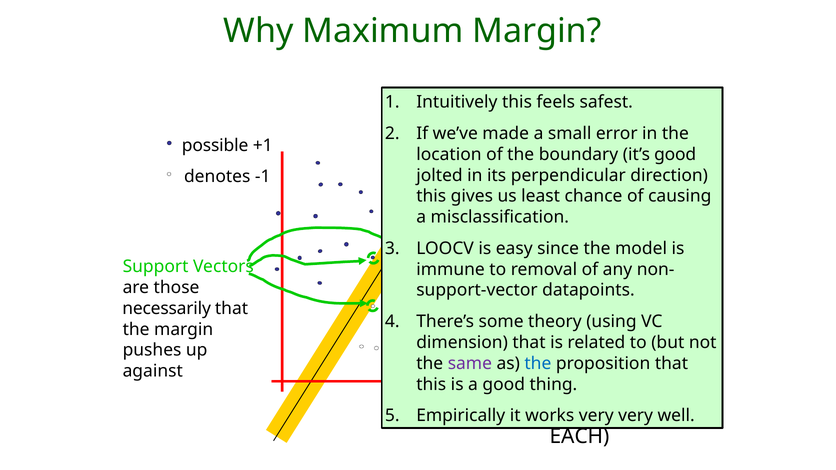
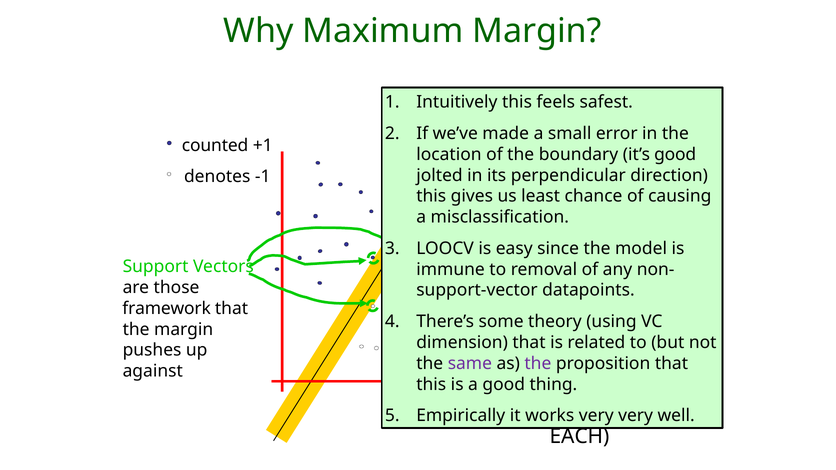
possible: possible -> counted
necessarily: necessarily -> framework
the at (538, 364) colour: blue -> purple
